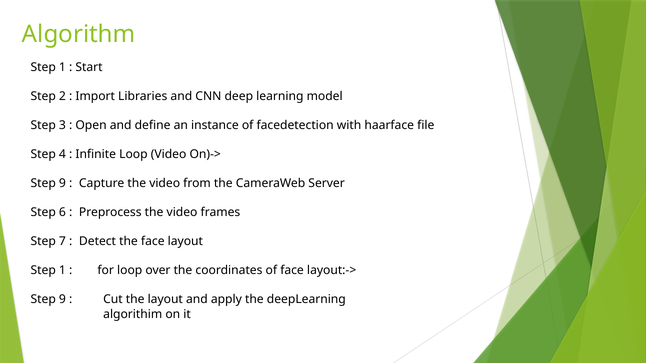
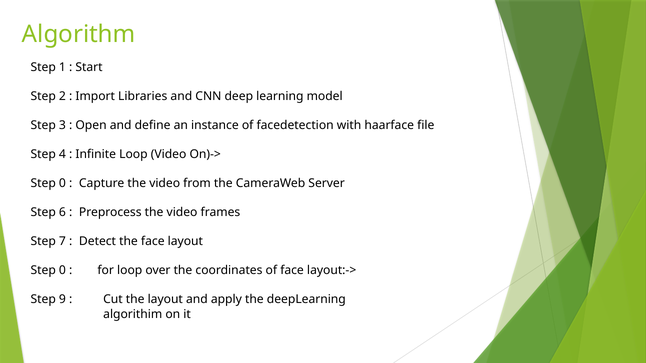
9 at (62, 184): 9 -> 0
1 at (62, 271): 1 -> 0
